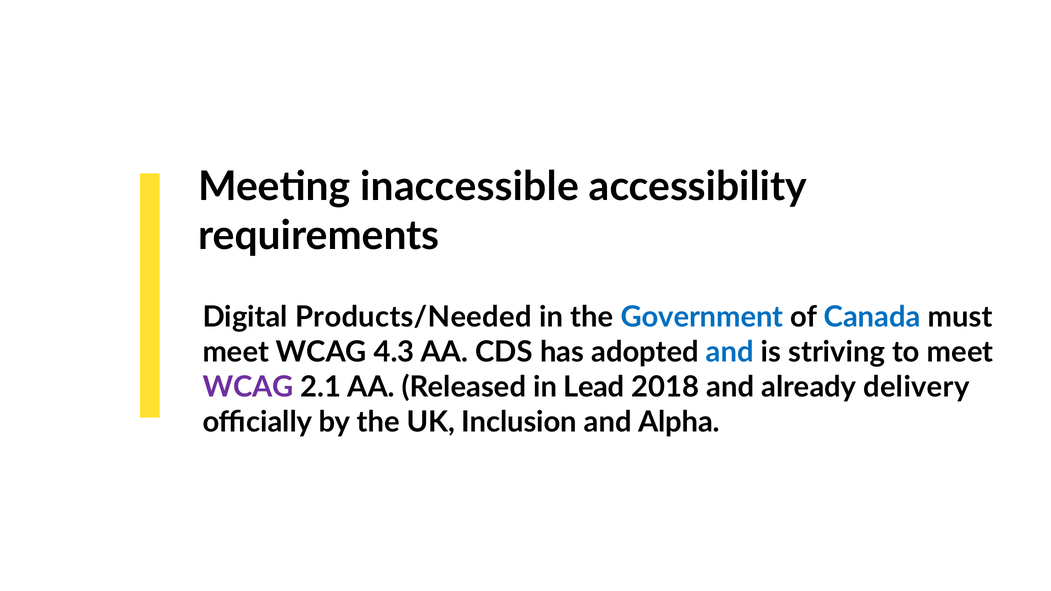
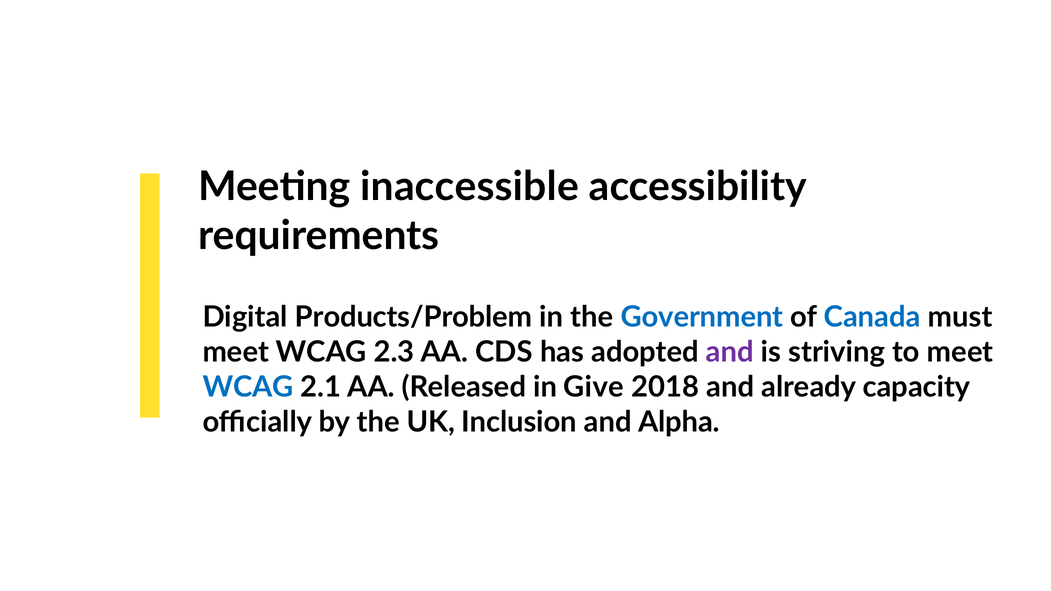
Products/Needed: Products/Needed -> Products/Problem
4.3: 4.3 -> 2.3
and at (730, 352) colour: blue -> purple
WCAG at (248, 387) colour: purple -> blue
Lead: Lead -> Give
delivery: delivery -> capacity
